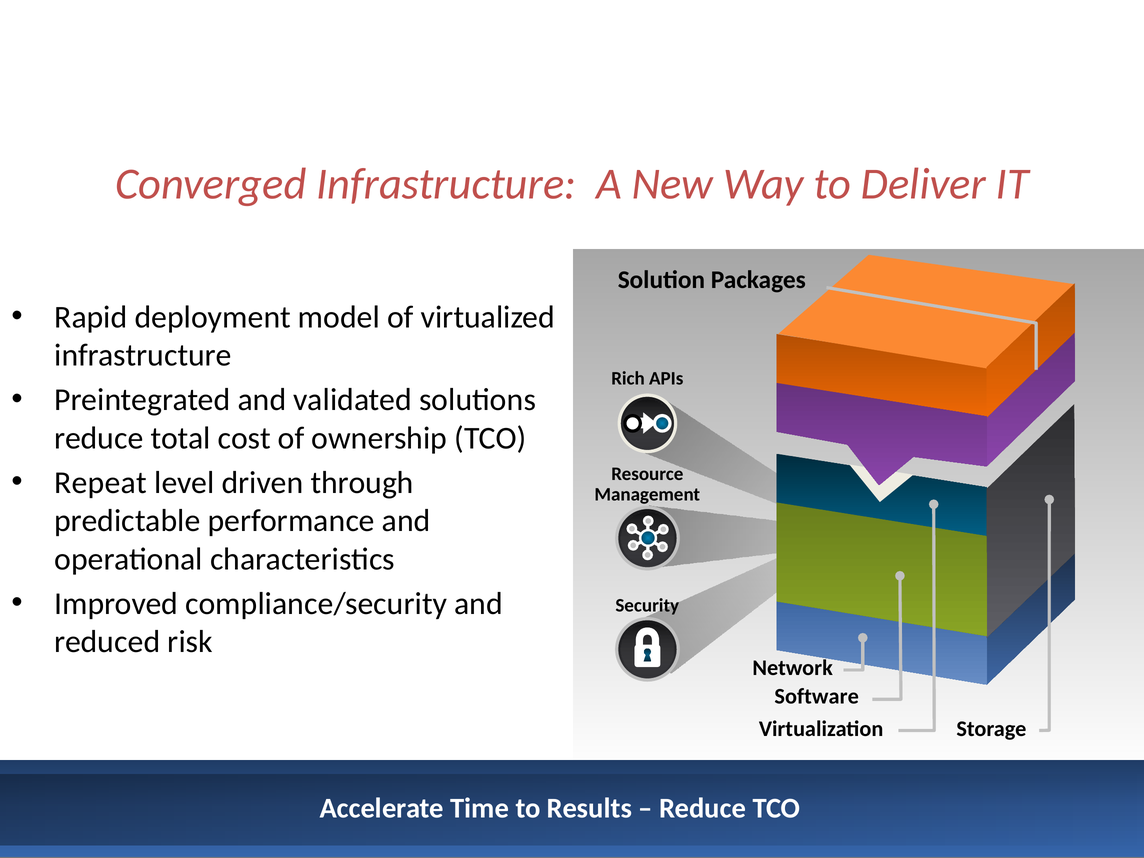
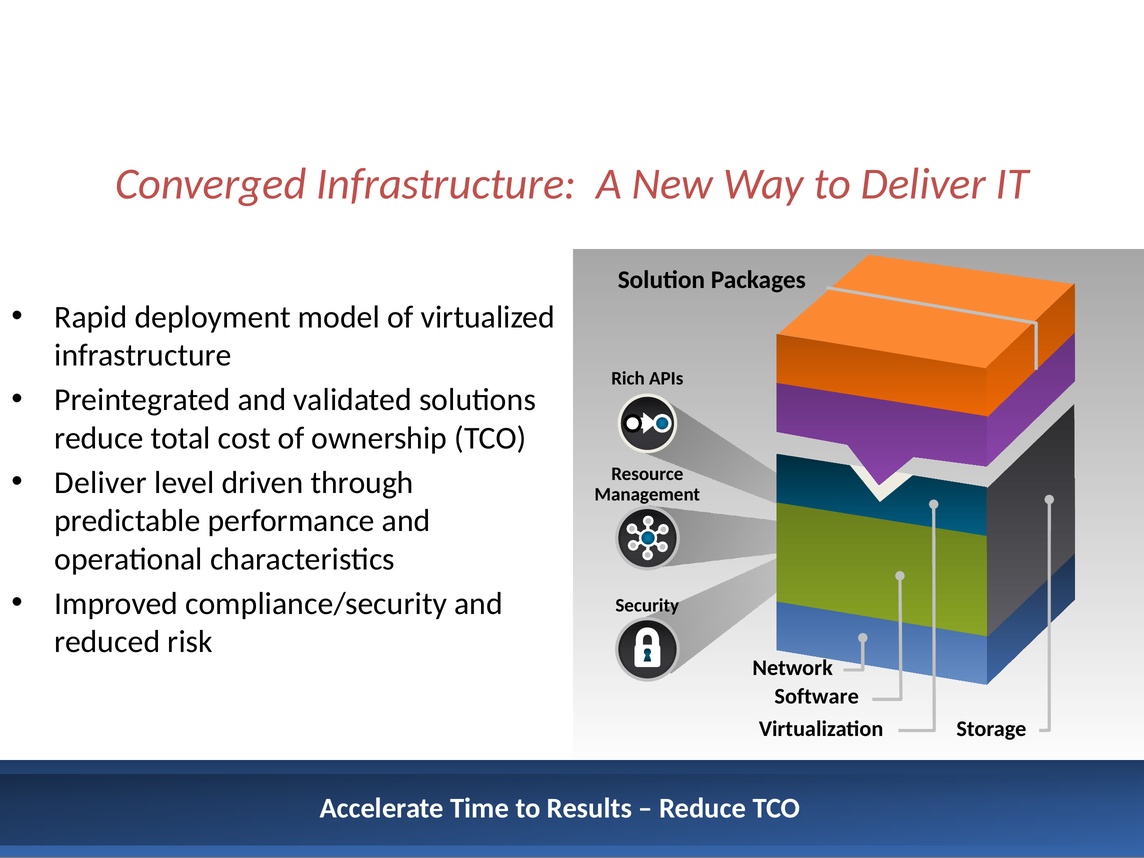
Repeat at (101, 483): Repeat -> Deliver
